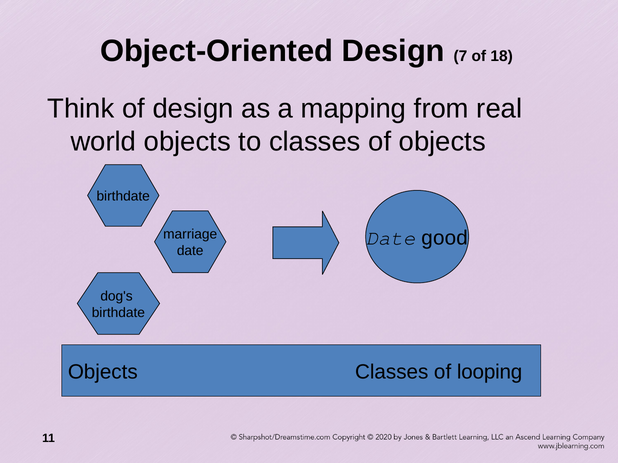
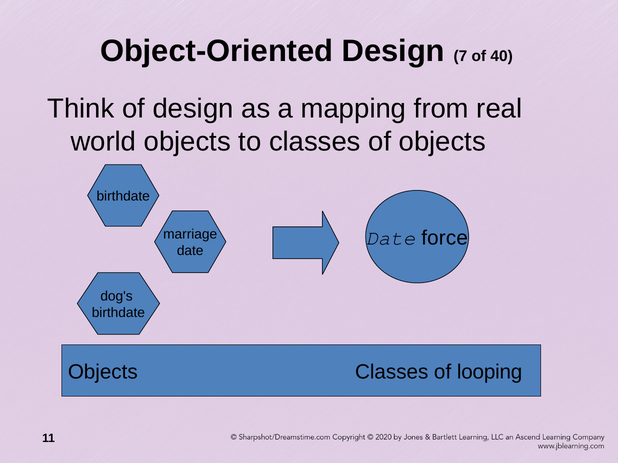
18: 18 -> 40
good: good -> force
